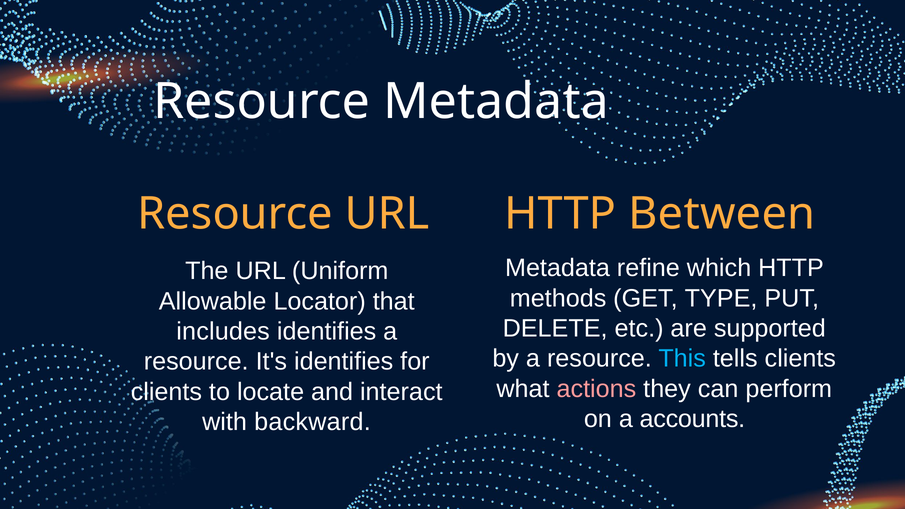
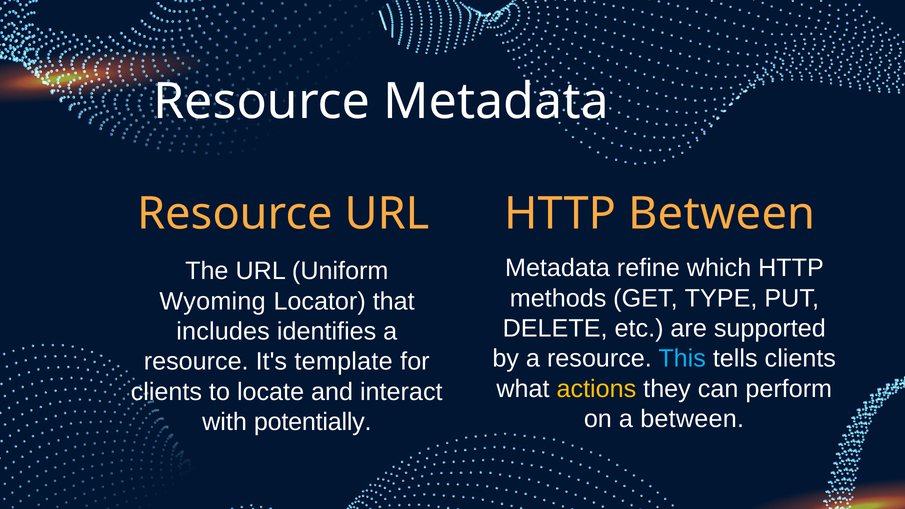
Allowable: Allowable -> Wyoming
It's identifies: identifies -> template
actions colour: pink -> yellow
a accounts: accounts -> between
backward: backward -> potentially
